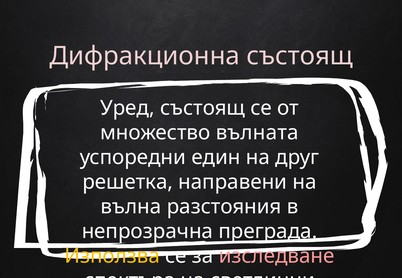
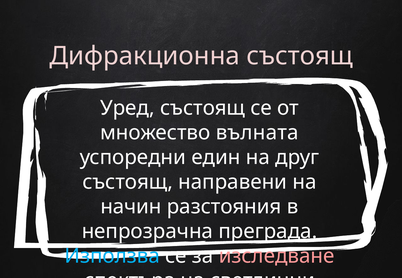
решетка at (128, 182): решетка -> състоящ
вълна: вълна -> начин
Използва colour: yellow -> light blue
